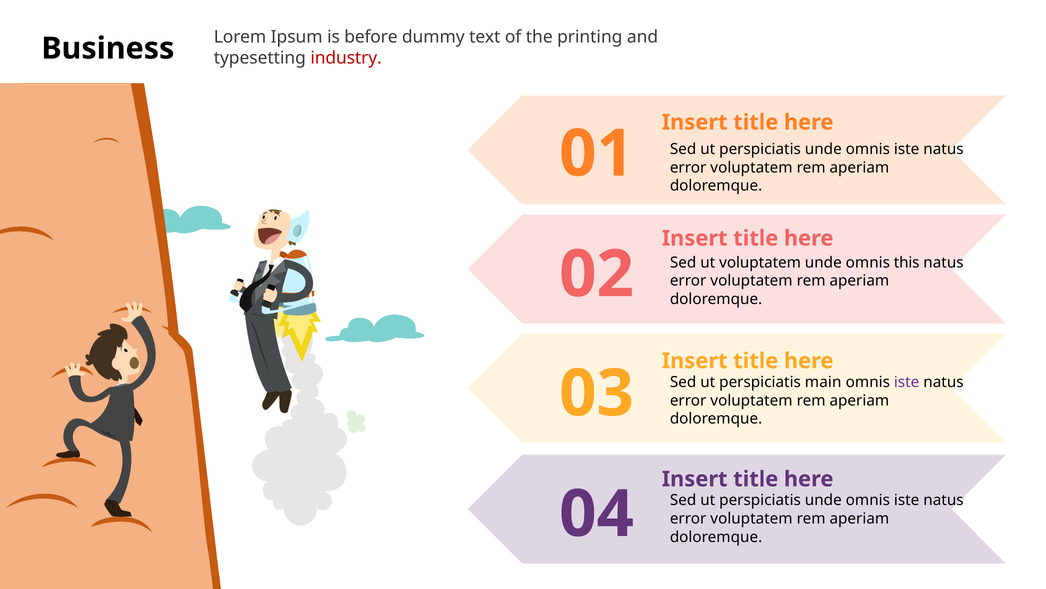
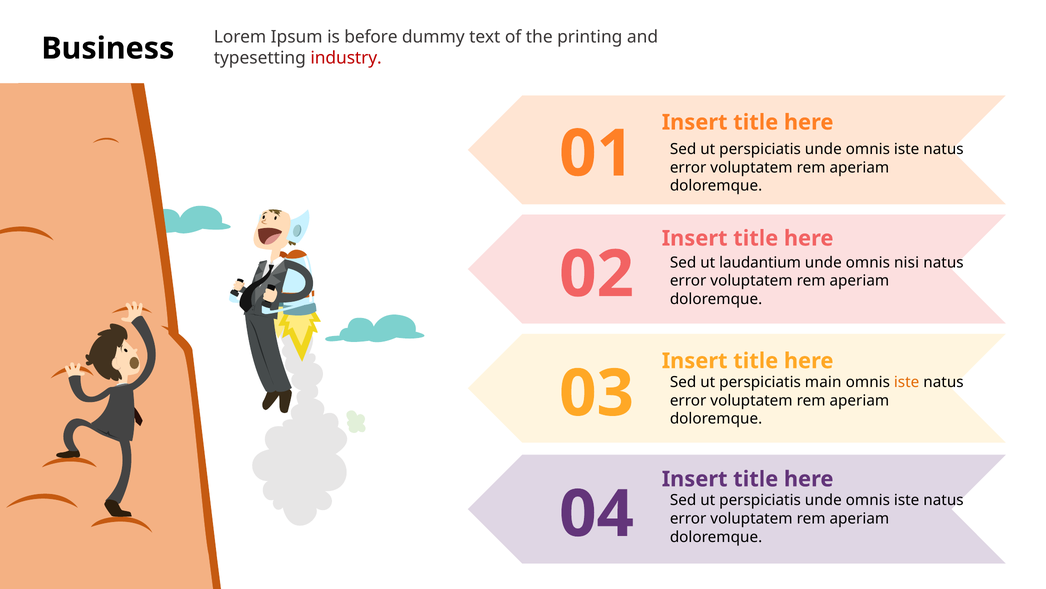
ut voluptatem: voluptatem -> laudantium
this: this -> nisi
iste at (907, 382) colour: purple -> orange
